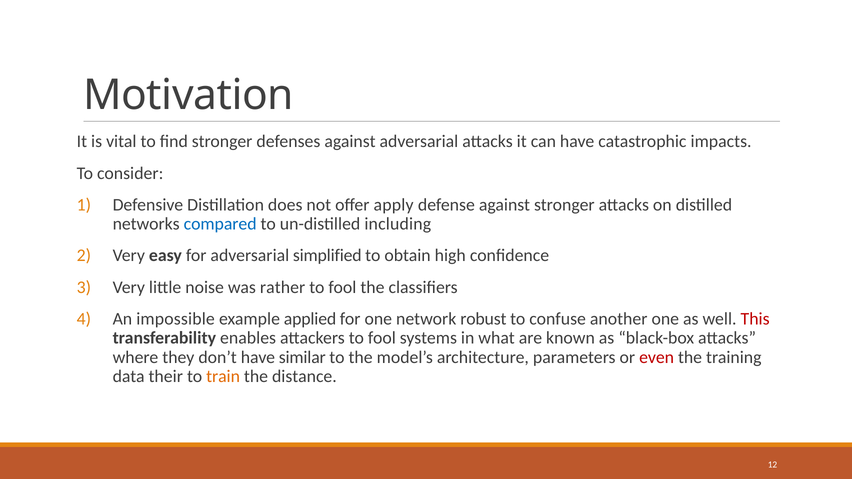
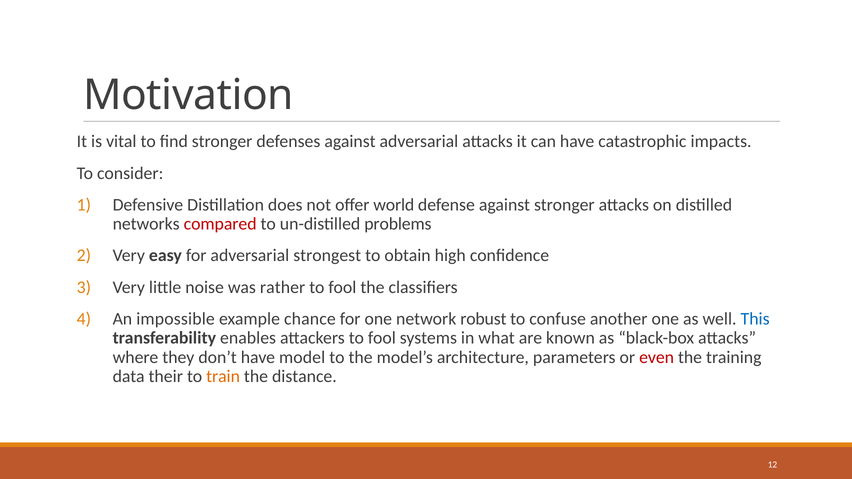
apply: apply -> world
compared colour: blue -> red
including: including -> problems
simplified: simplified -> strongest
applied: applied -> chance
This colour: red -> blue
similar: similar -> model
